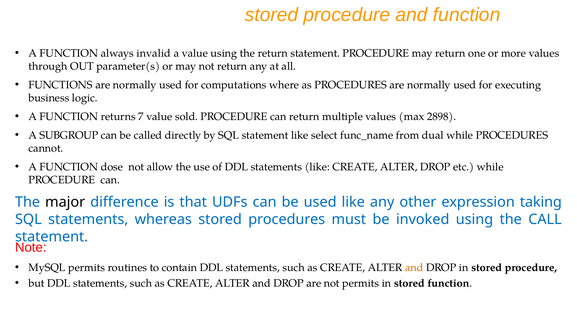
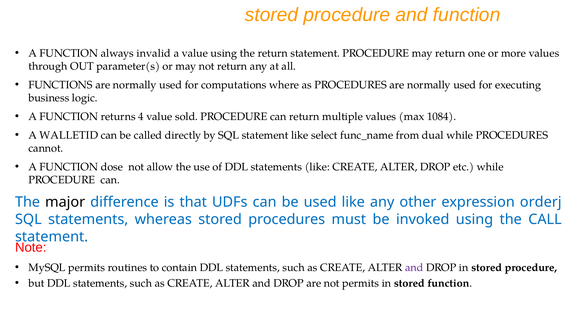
7: 7 -> 4
2898: 2898 -> 1084
SUBGROUP: SUBGROUP -> WALLETID
taking: taking -> orderj
and at (414, 268) colour: orange -> purple
